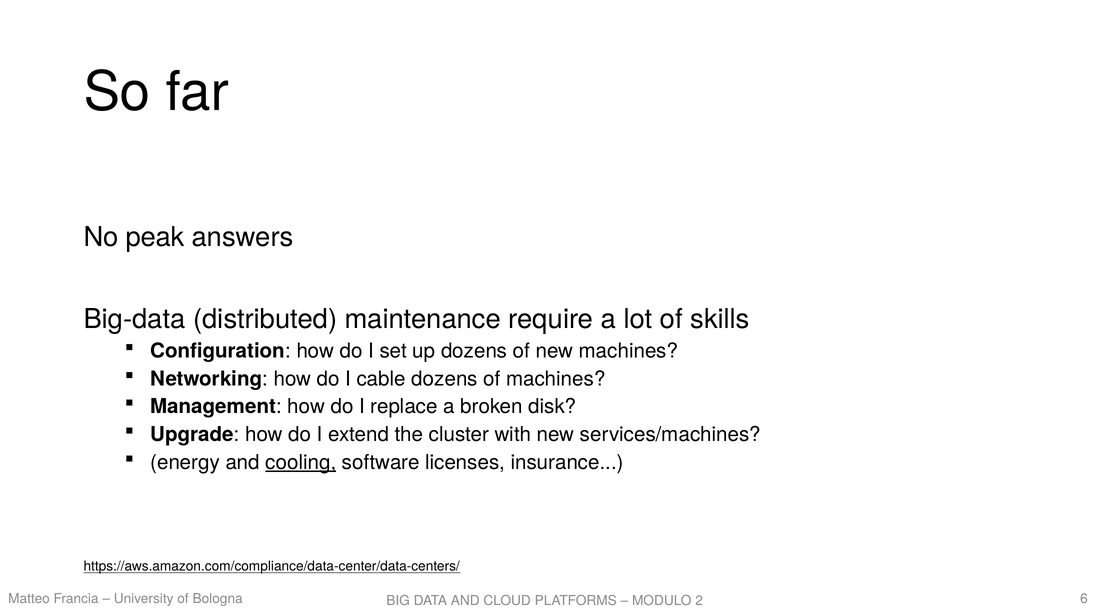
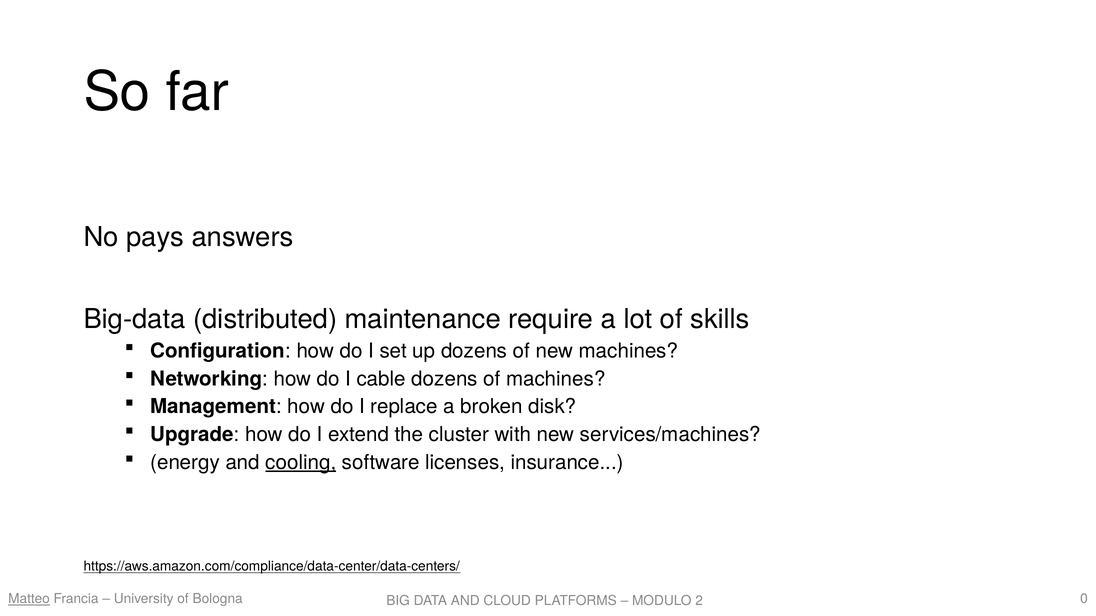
peak: peak -> pays
Matteo underline: none -> present
6: 6 -> 0
